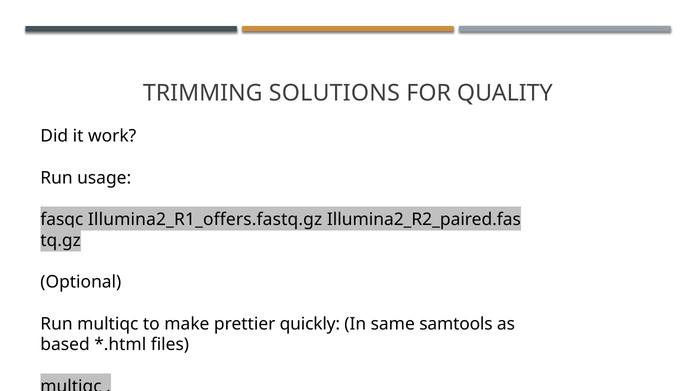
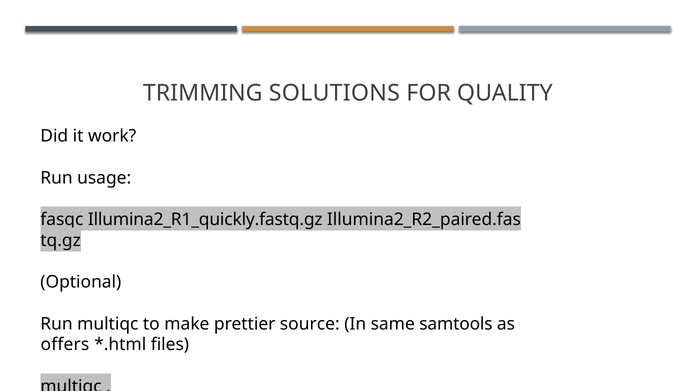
Illumina2_R1_offers.fastq.gz: Illumina2_R1_offers.fastq.gz -> Illumina2_R1_quickly.fastq.gz
quickly: quickly -> source
based: based -> offers
